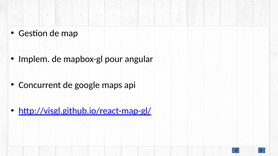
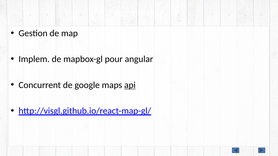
api underline: none -> present
